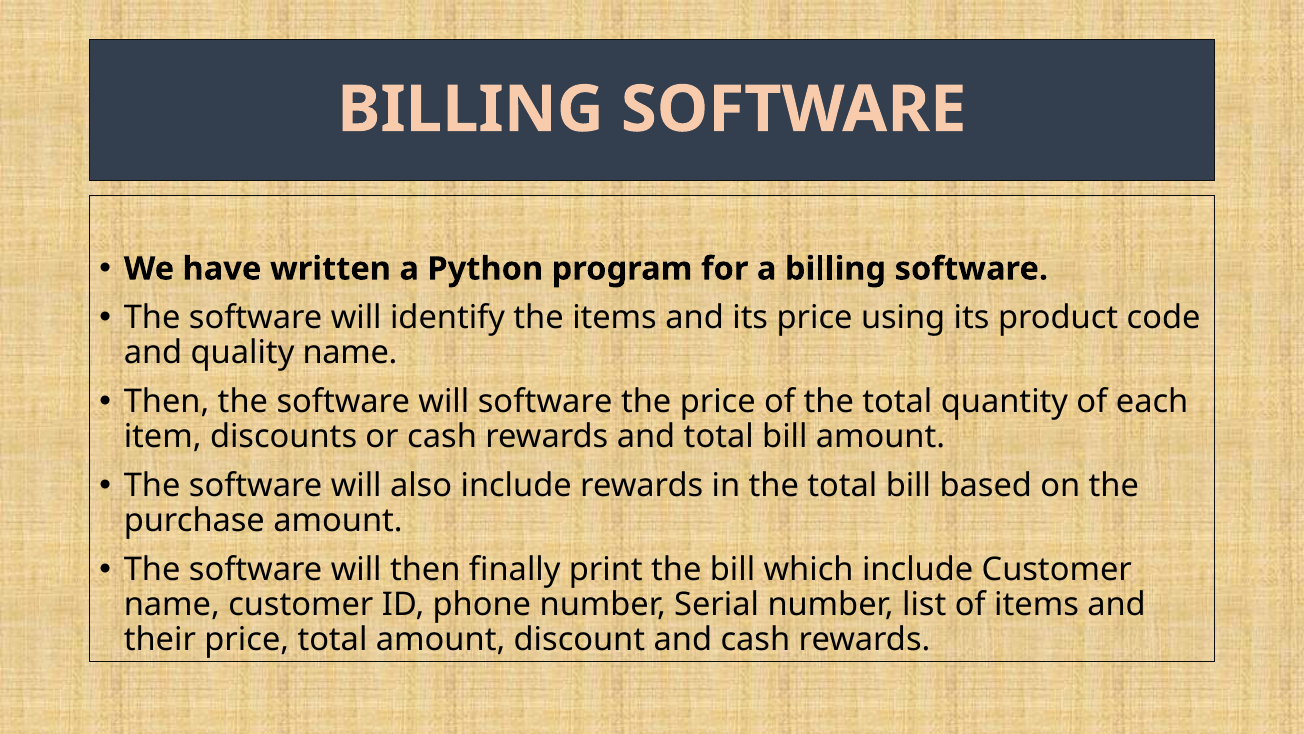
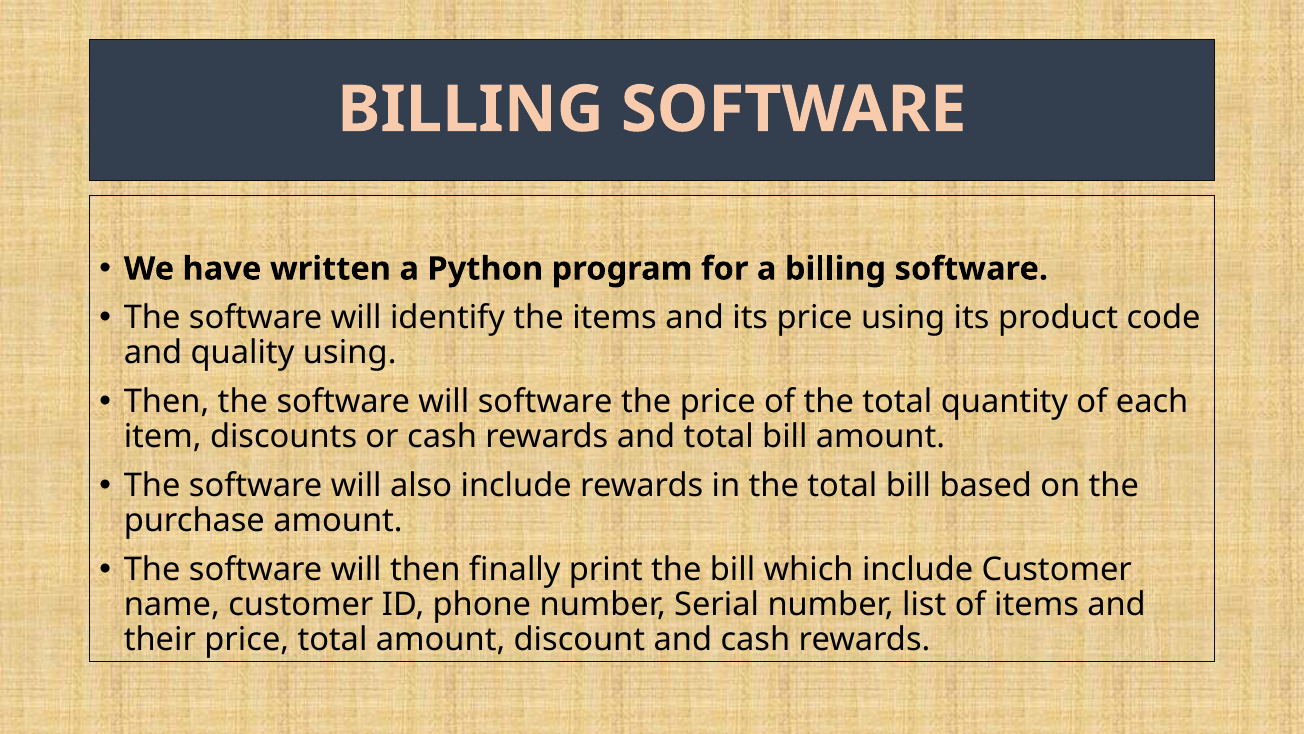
quality name: name -> using
